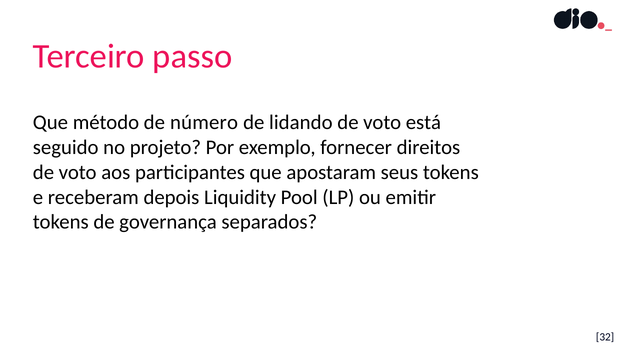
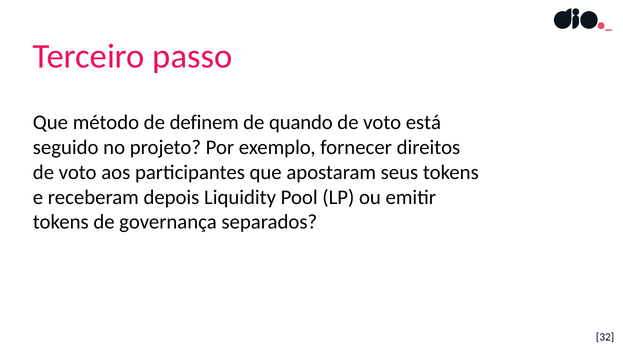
número: número -> definem
lidando: lidando -> quando
